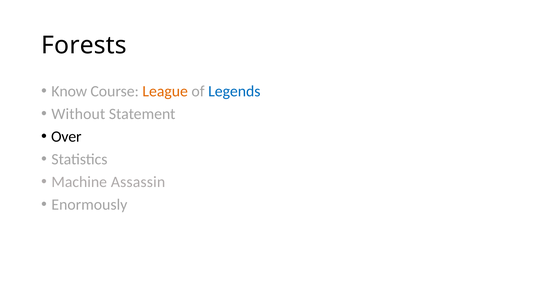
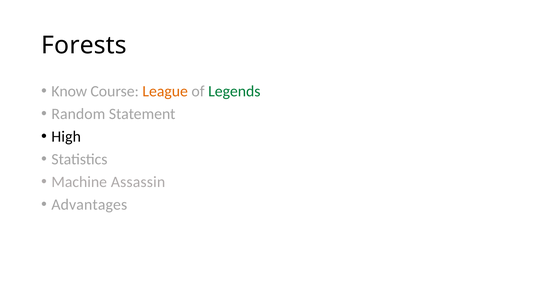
Legends colour: blue -> green
Without: Without -> Random
Over: Over -> High
Enormously: Enormously -> Advantages
